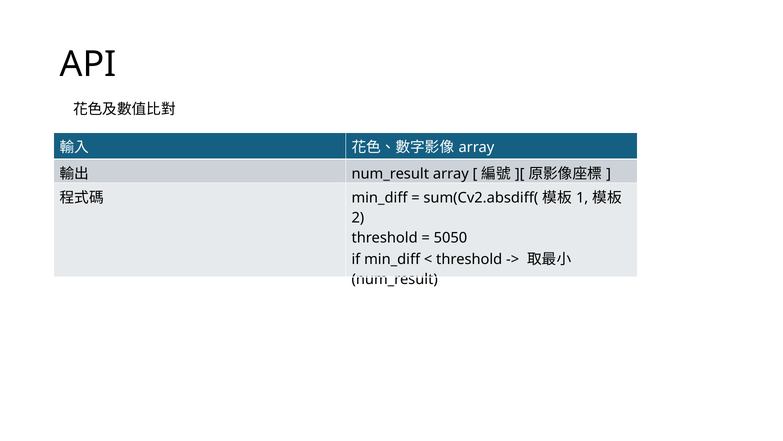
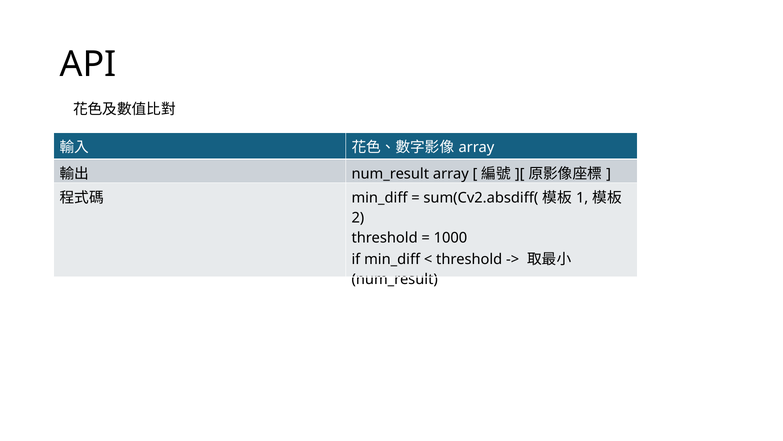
5050: 5050 -> 1000
